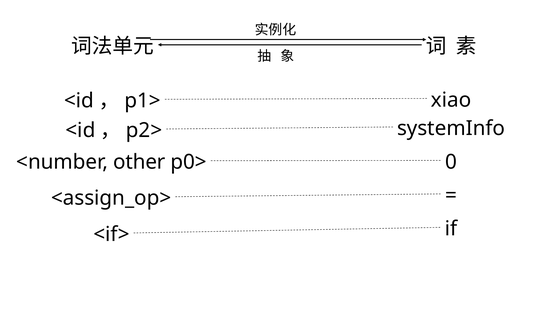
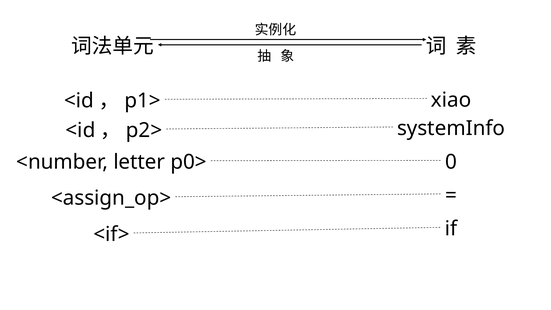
other: other -> letter
